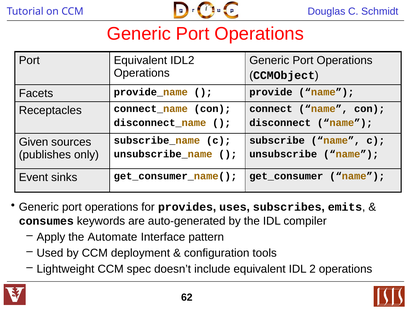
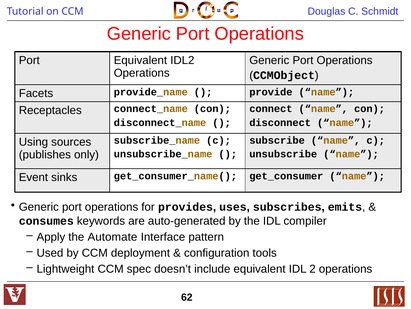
Given: Given -> Using
